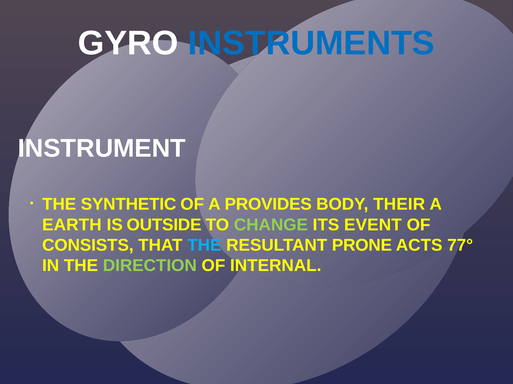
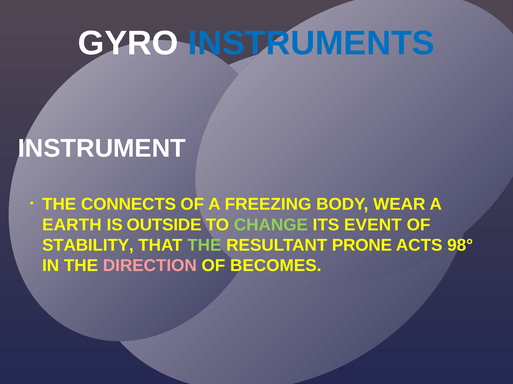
SYNTHETIC: SYNTHETIC -> CONNECTS
PROVIDES: PROVIDES -> FREEZING
THEIR: THEIR -> WEAR
CONSISTS: CONSISTS -> STABILITY
THE at (204, 246) colour: light blue -> light green
77°: 77° -> 98°
DIRECTION colour: light green -> pink
INTERNAL: INTERNAL -> BECOMES
